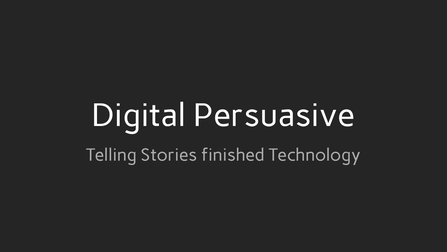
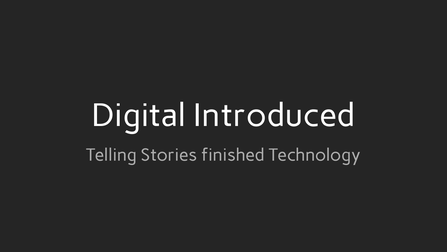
Persuasive: Persuasive -> Introduced
